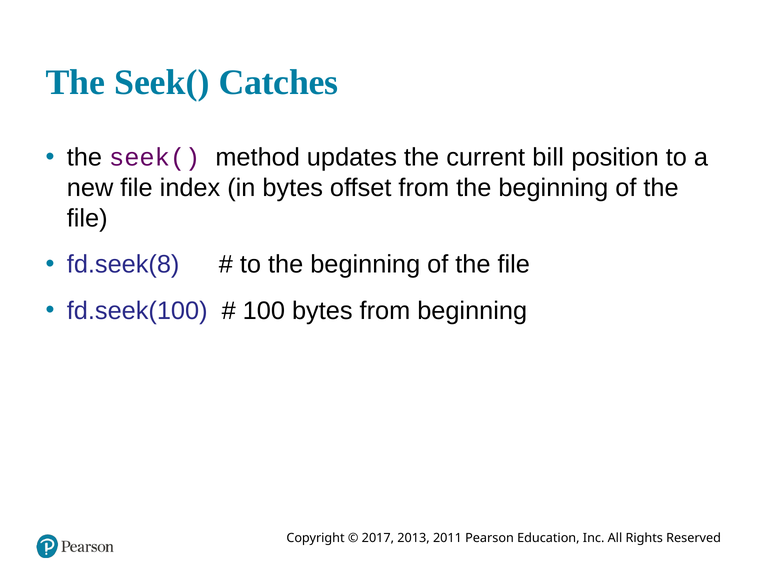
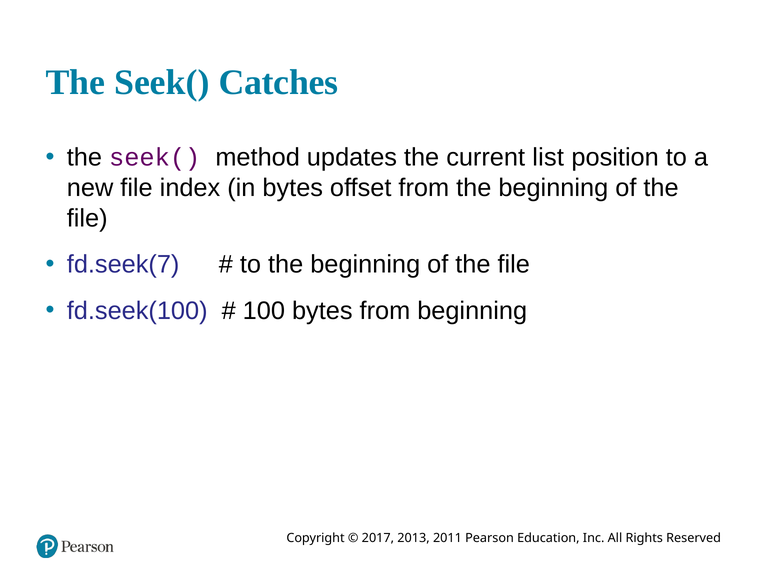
bill: bill -> list
fd.seek(8: fd.seek(8 -> fd.seek(7
